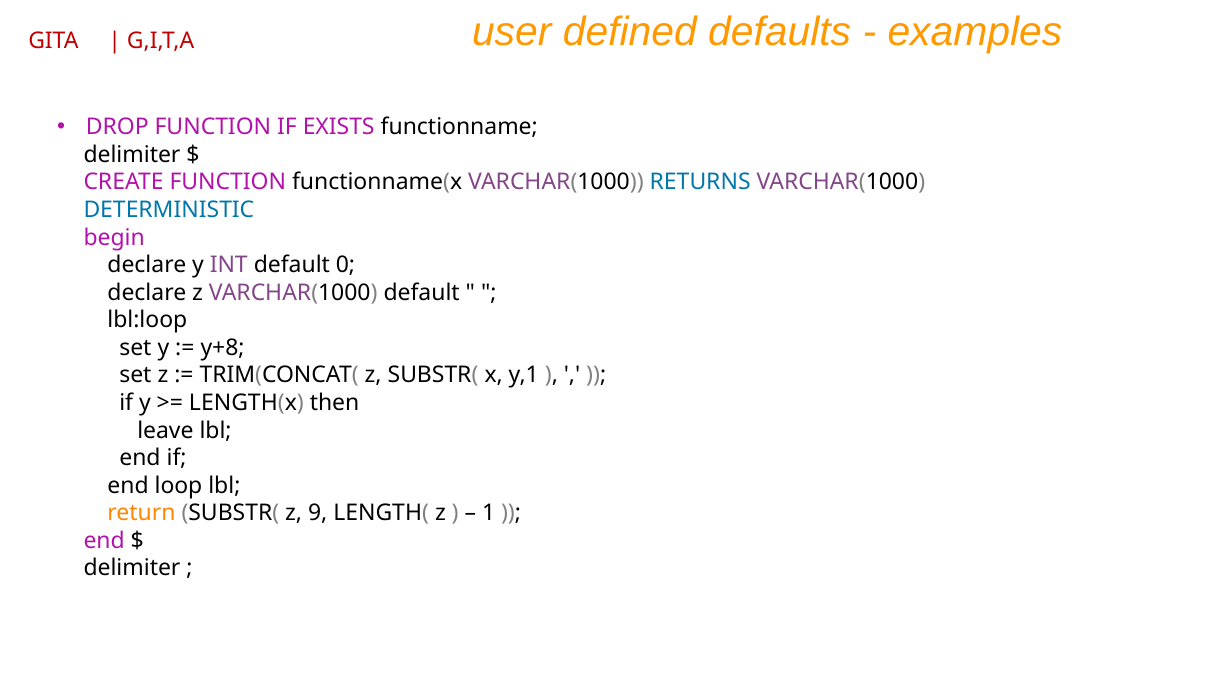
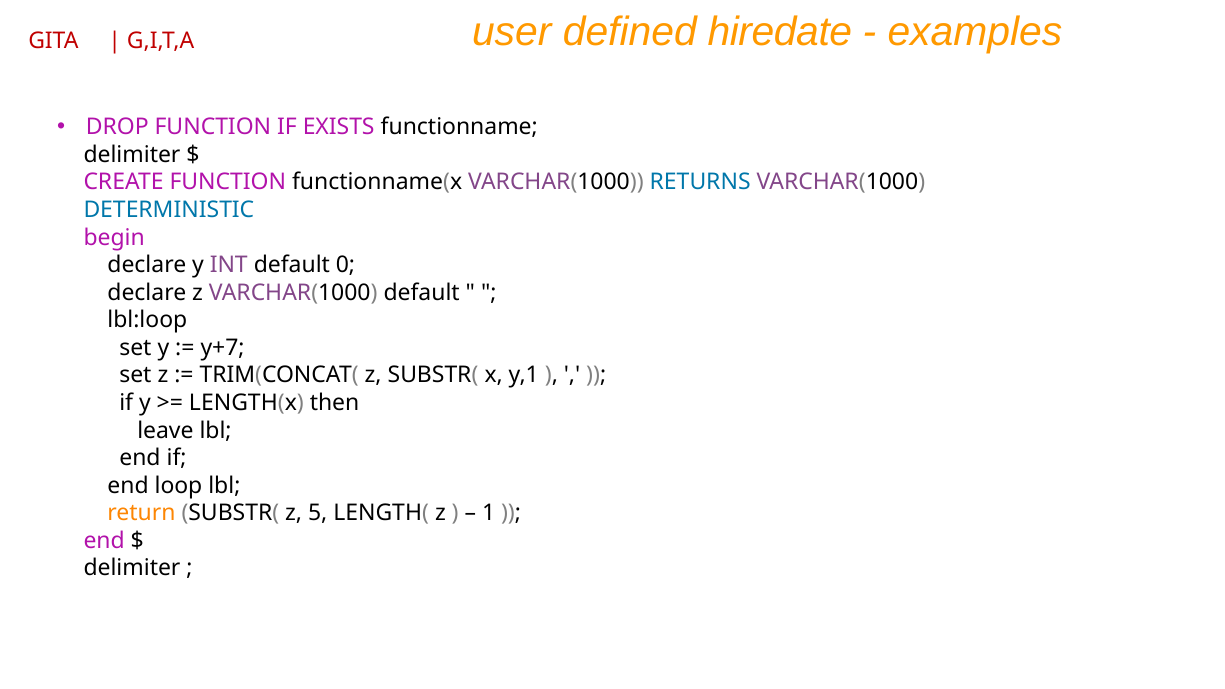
defaults: defaults -> hiredate
y+8: y+8 -> y+7
9: 9 -> 5
